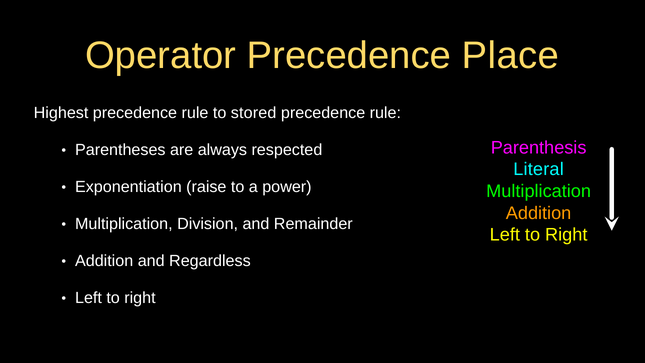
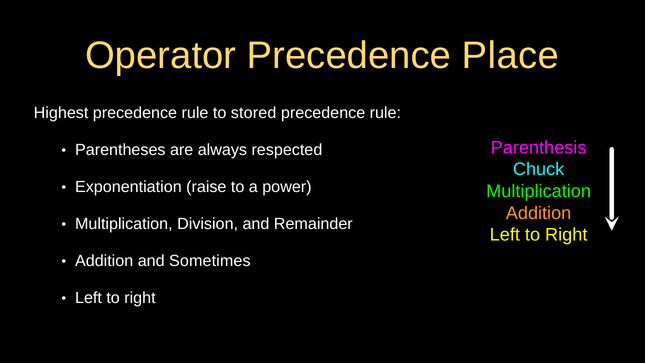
Literal: Literal -> Chuck
Regardless: Regardless -> Sometimes
